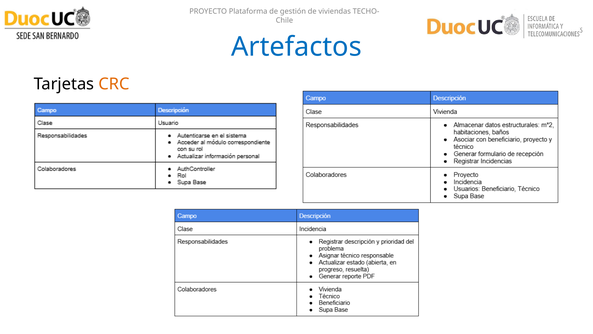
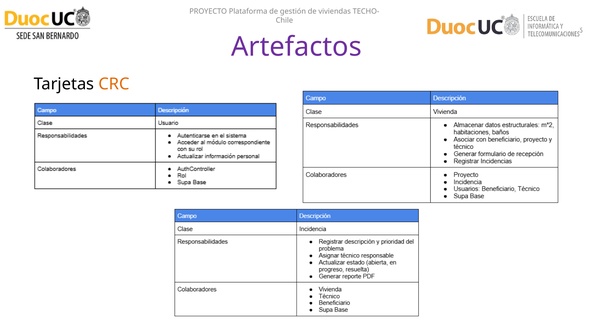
Artefactos colour: blue -> purple
